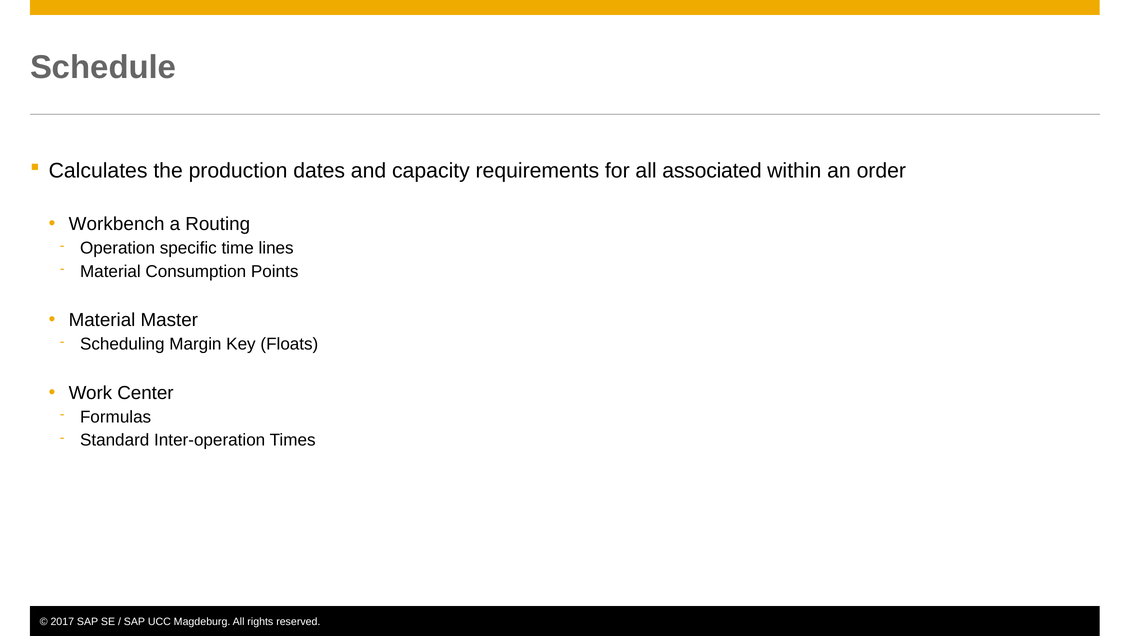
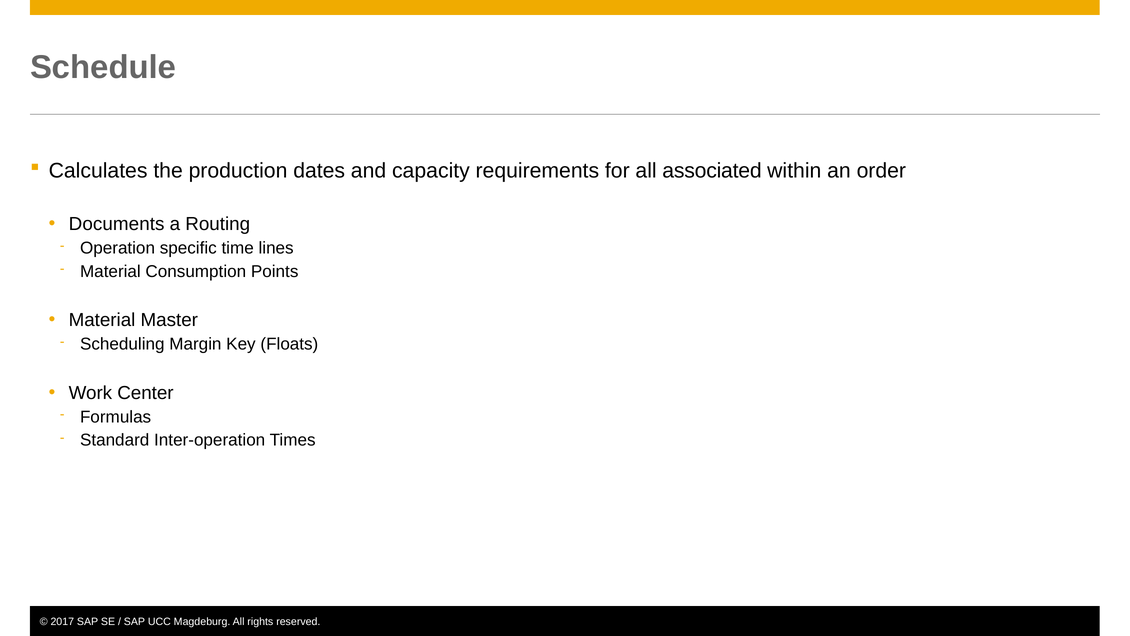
Workbench: Workbench -> Documents
